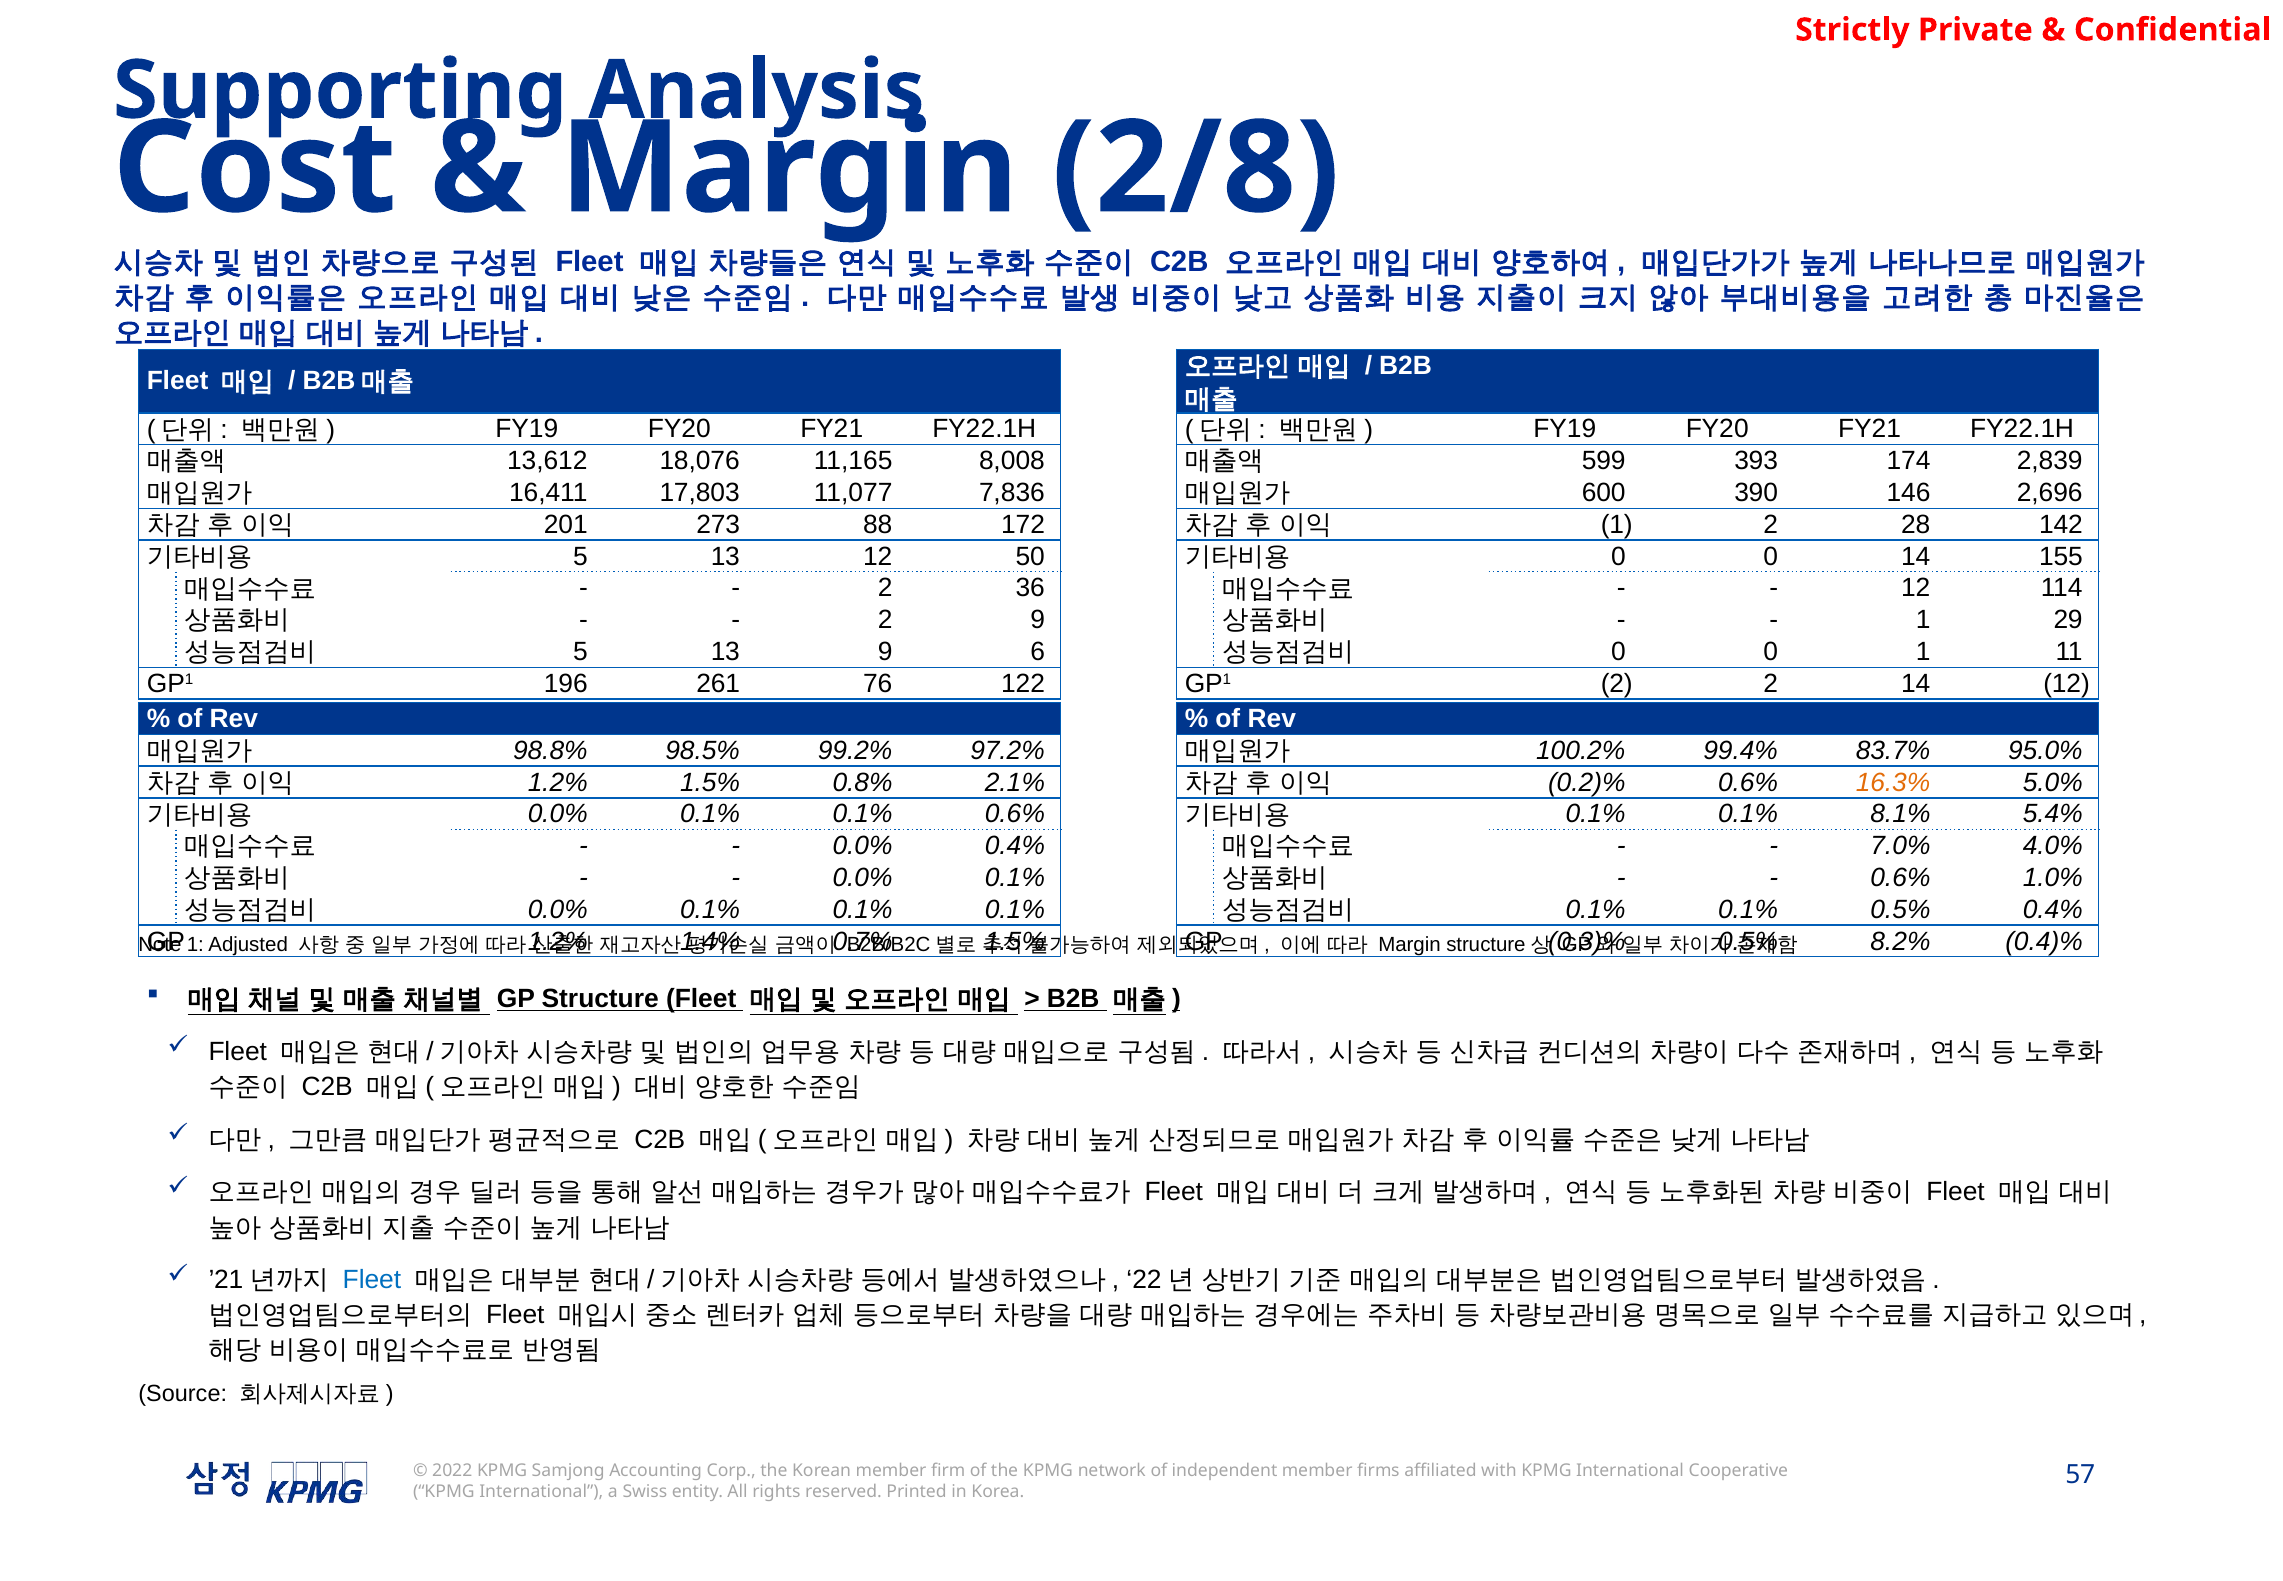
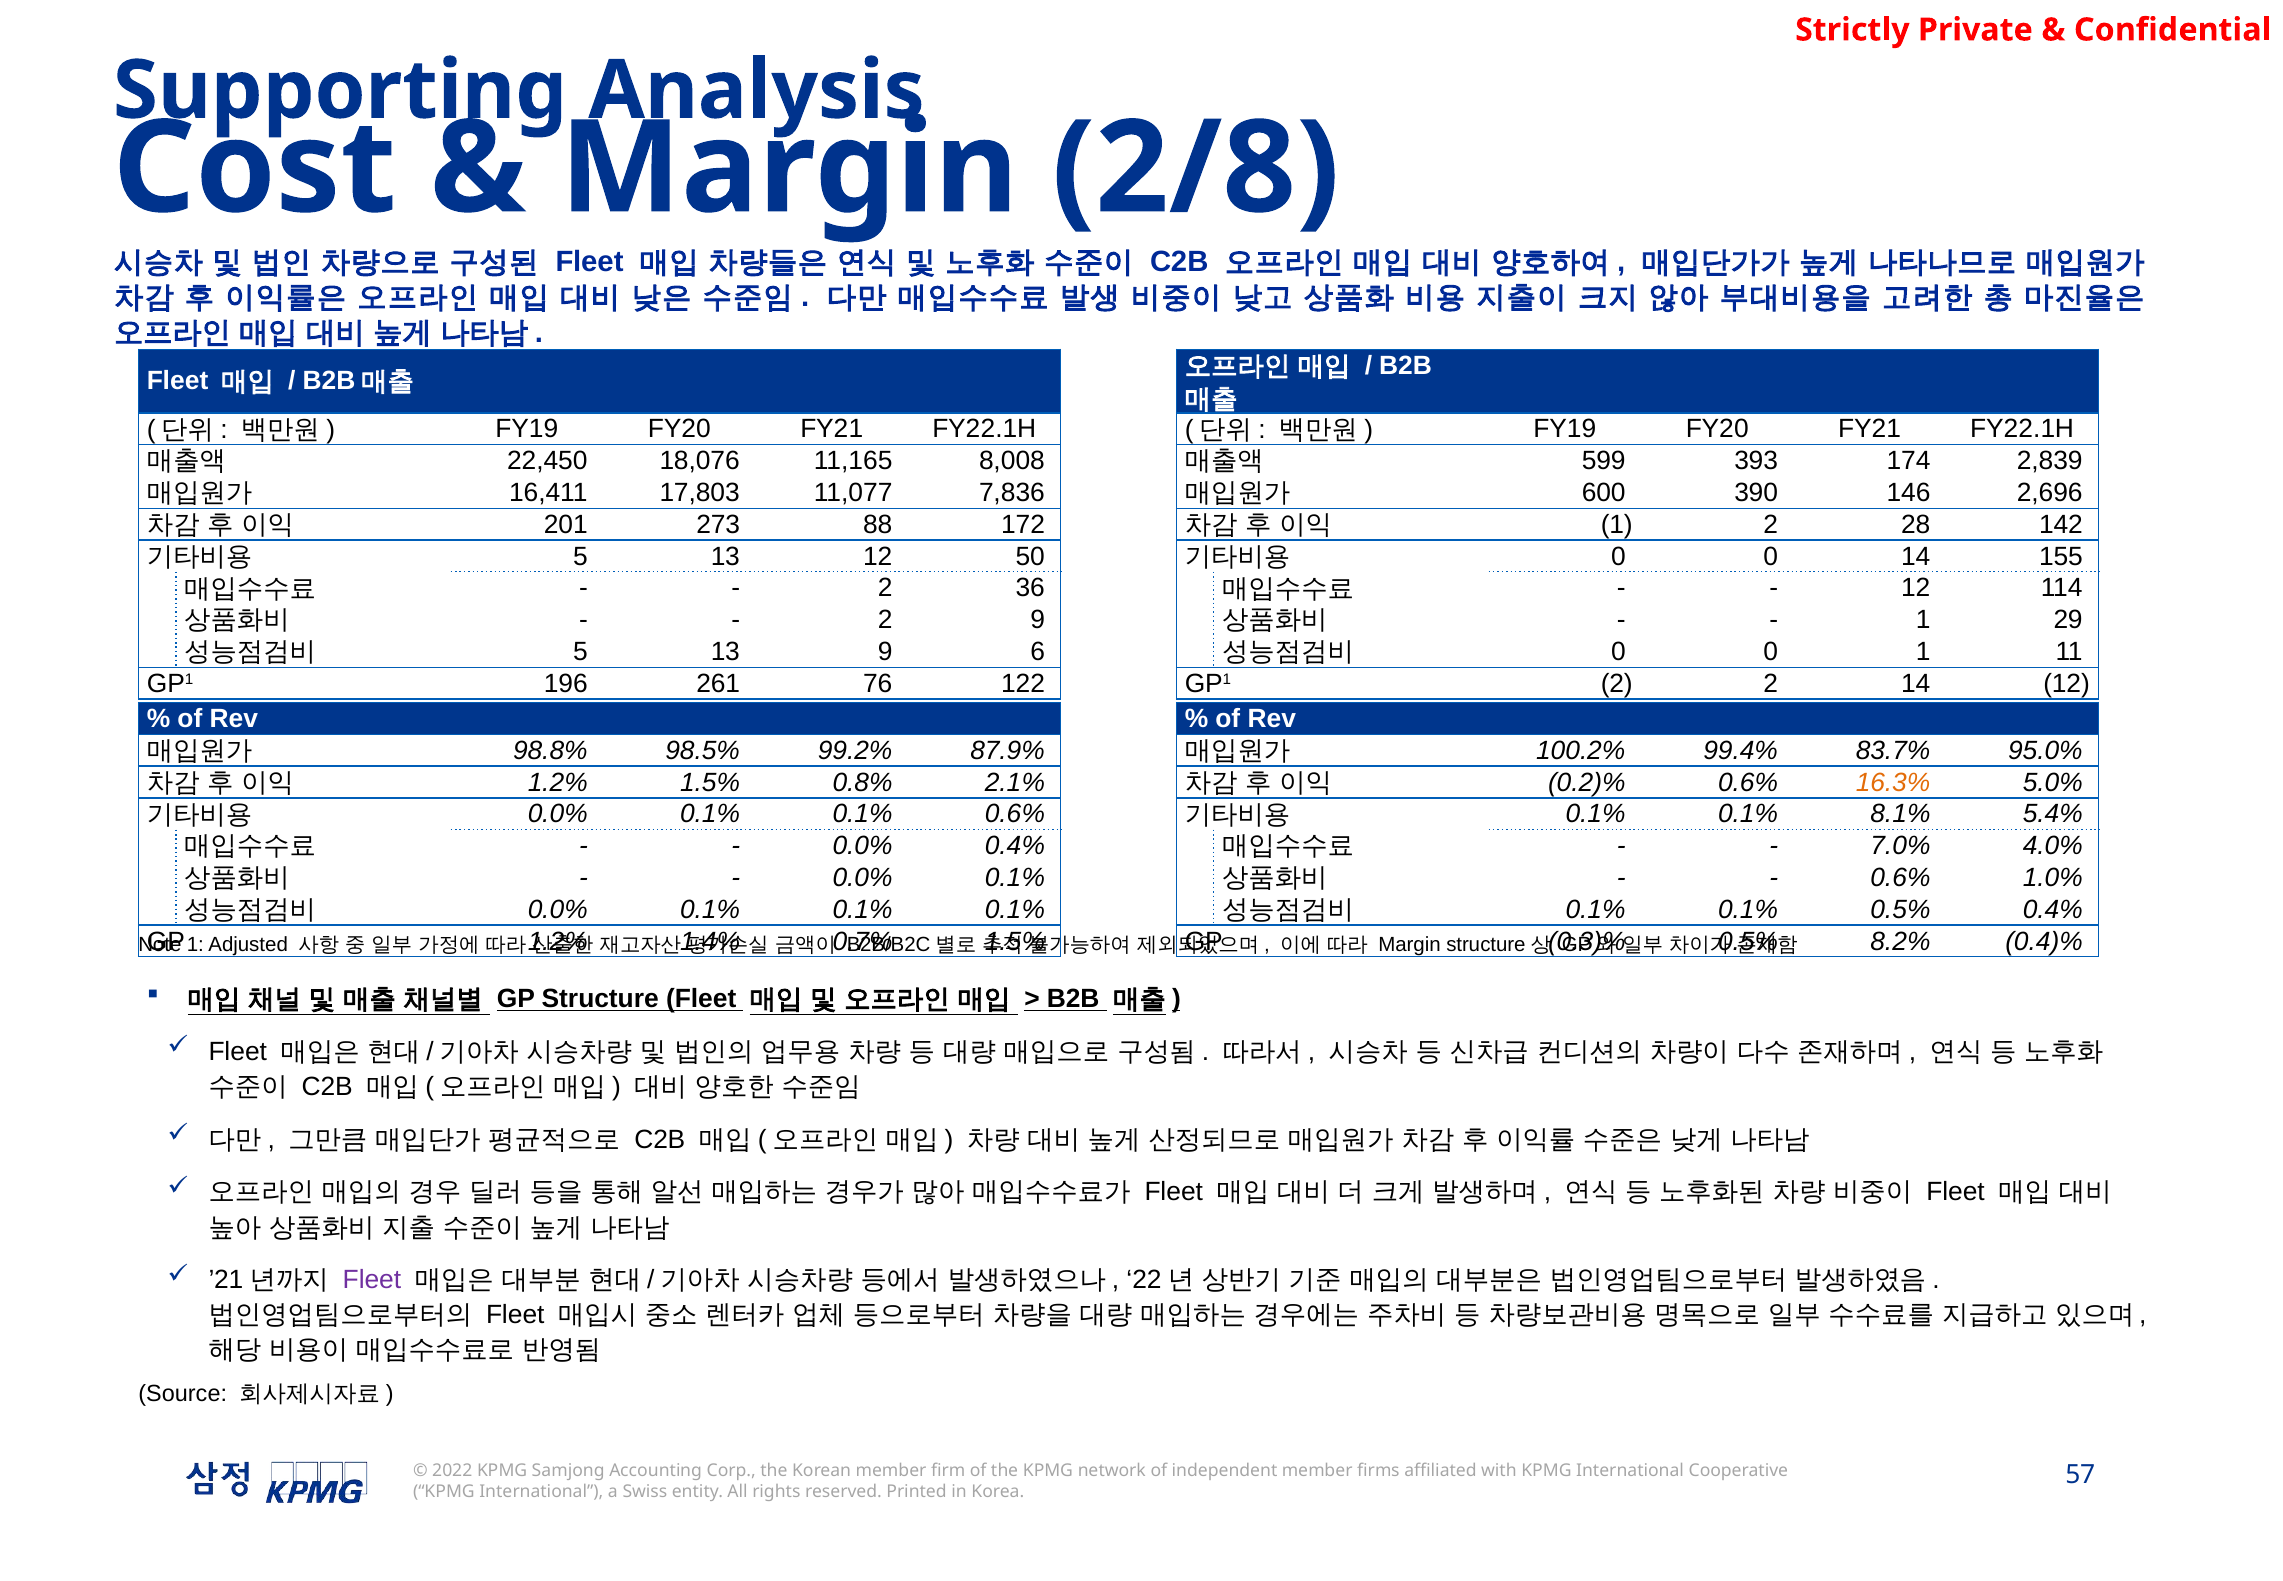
13,612: 13,612 -> 22,450
97.2%: 97.2% -> 87.9%
Fleet at (372, 1280) colour: blue -> purple
